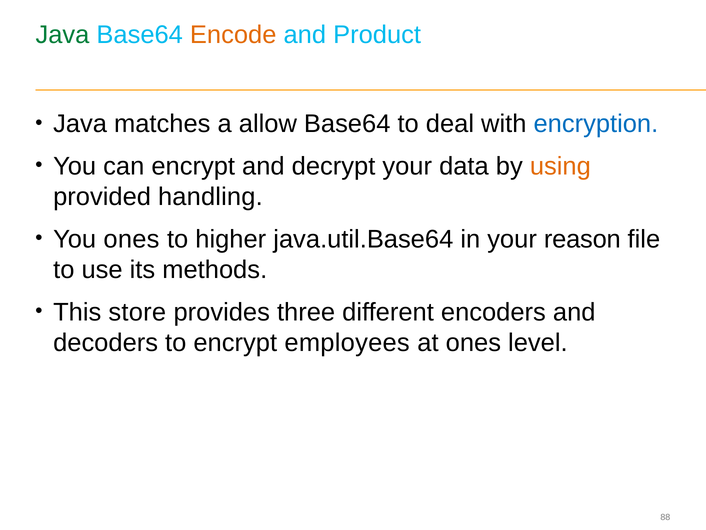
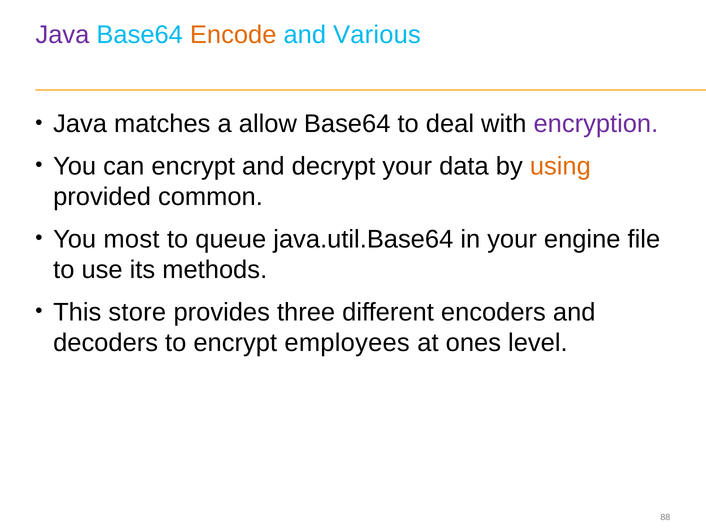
Java at (63, 35) colour: green -> purple
Product: Product -> Various
encryption colour: blue -> purple
handling: handling -> common
You ones: ones -> most
higher: higher -> queue
reason: reason -> engine
